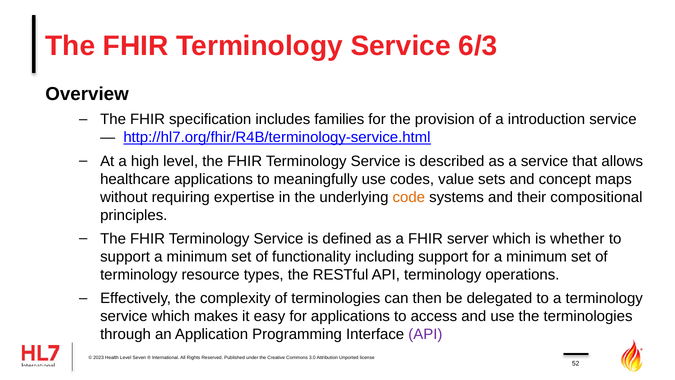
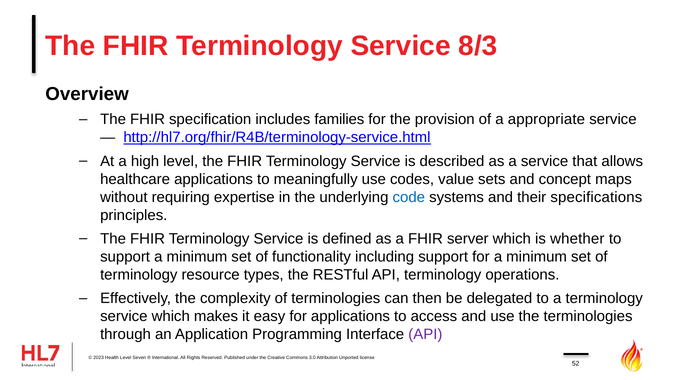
6/3: 6/3 -> 8/3
introduction: introduction -> appropriate
code colour: orange -> blue
compositional: compositional -> specifications
